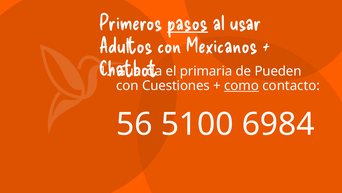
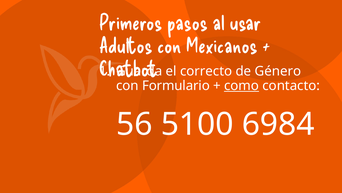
pasos underline: present -> none
primaria: primaria -> correcto
Pueden: Pueden -> Género
Cuestiones: Cuestiones -> Formulario
